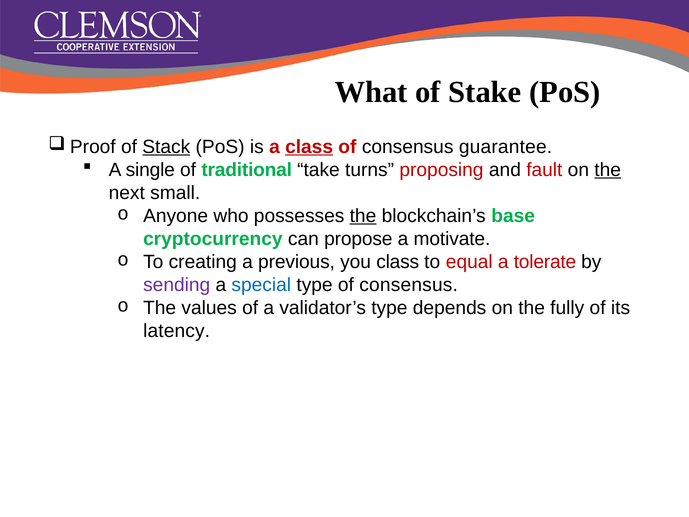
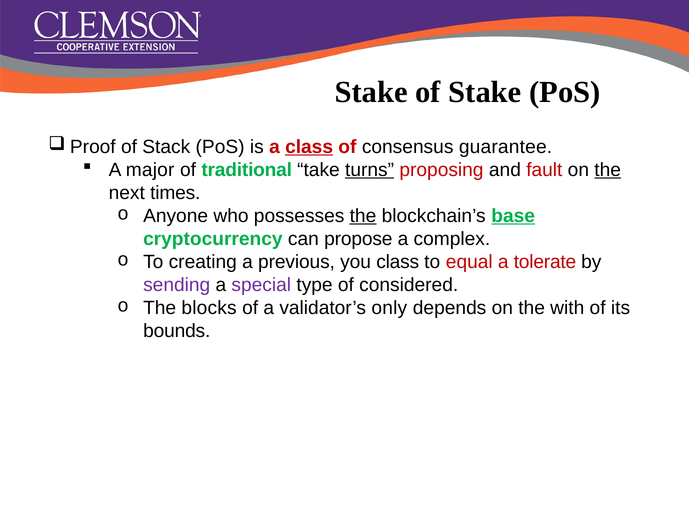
What at (371, 92): What -> Stake
Stack underline: present -> none
single: single -> major
turns underline: none -> present
small: small -> times
base underline: none -> present
motivate: motivate -> complex
special colour: blue -> purple
type of consensus: consensus -> considered
values: values -> blocks
validator’s type: type -> only
fully: fully -> with
latency: latency -> bounds
